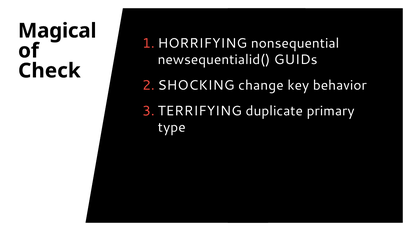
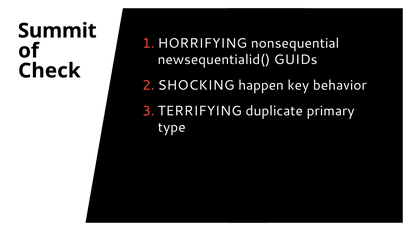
Magical: Magical -> Summit
change: change -> happen
